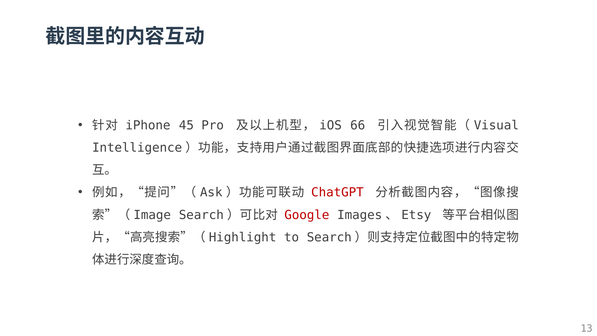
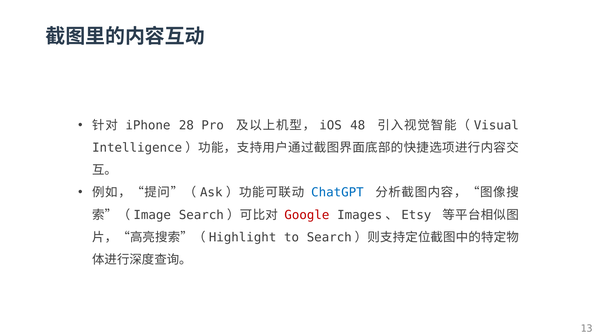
45: 45 -> 28
66: 66 -> 48
ChatGPT colour: red -> blue
